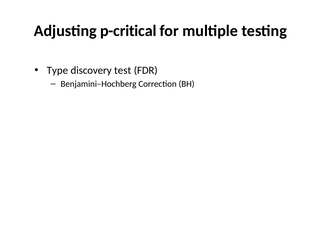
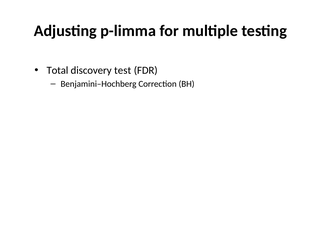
p-critical: p-critical -> p-limma
Type: Type -> Total
